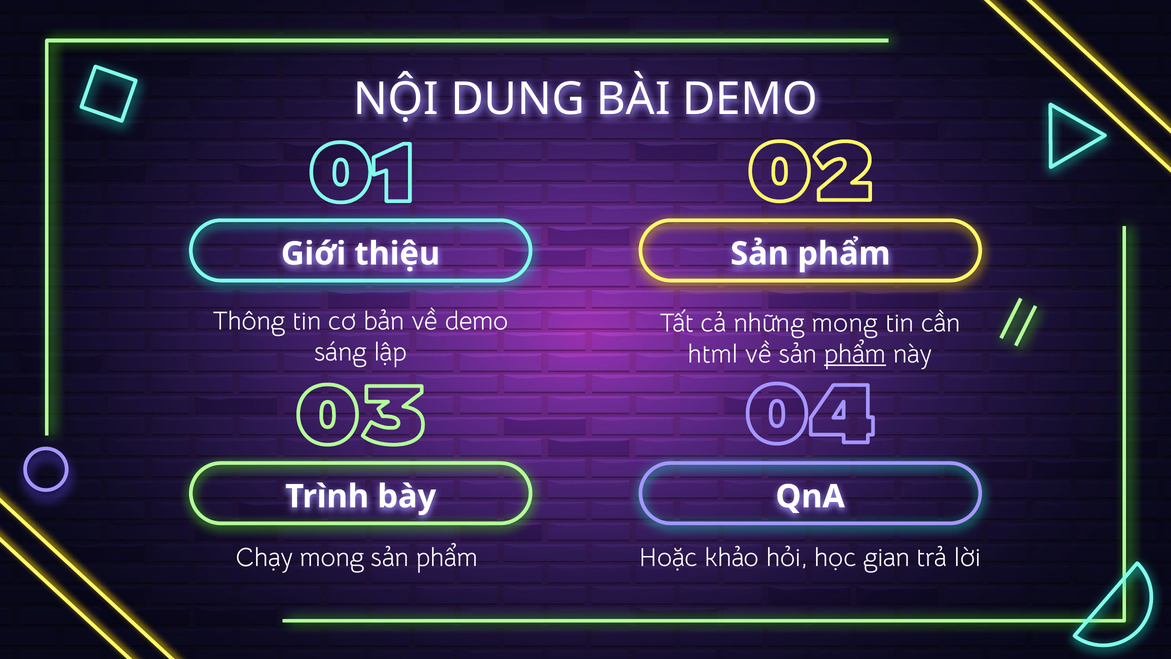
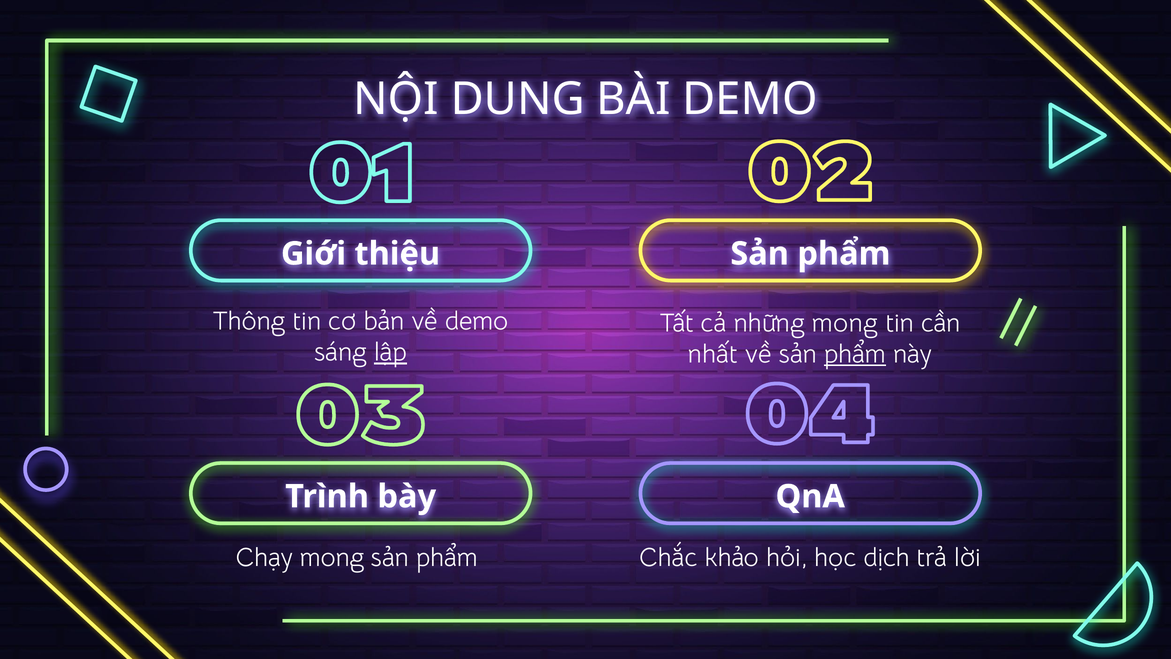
lập underline: none -> present
html: html -> nhất
Hoặc: Hoặc -> Chắc
gian: gian -> dịch
